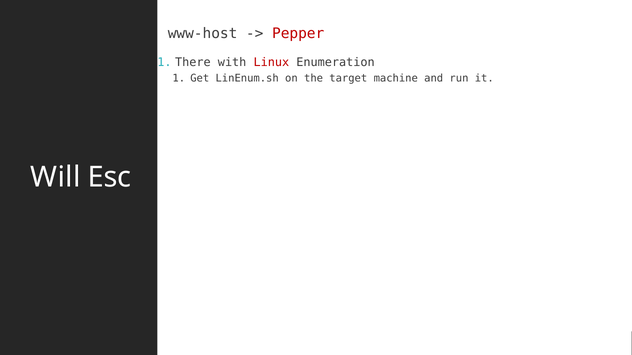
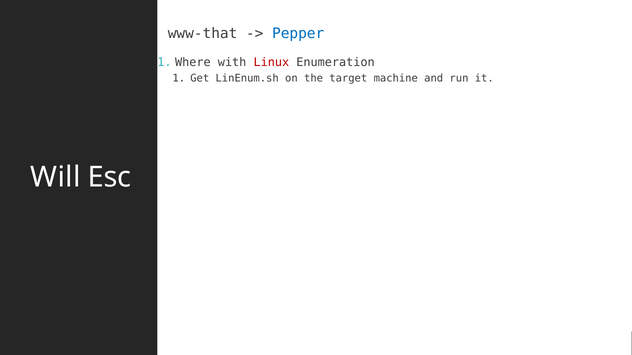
www-host: www-host -> www-that
Pepper colour: red -> blue
There: There -> Where
